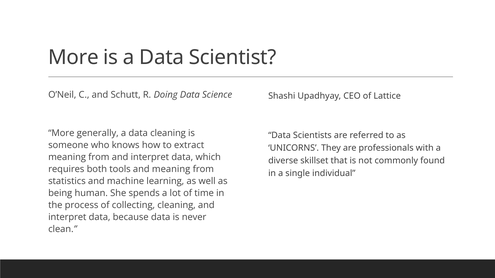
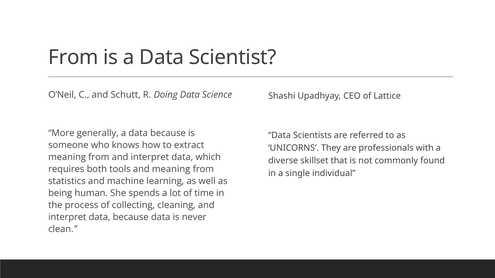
More at (73, 57): More -> From
a data cleaning: cleaning -> because
